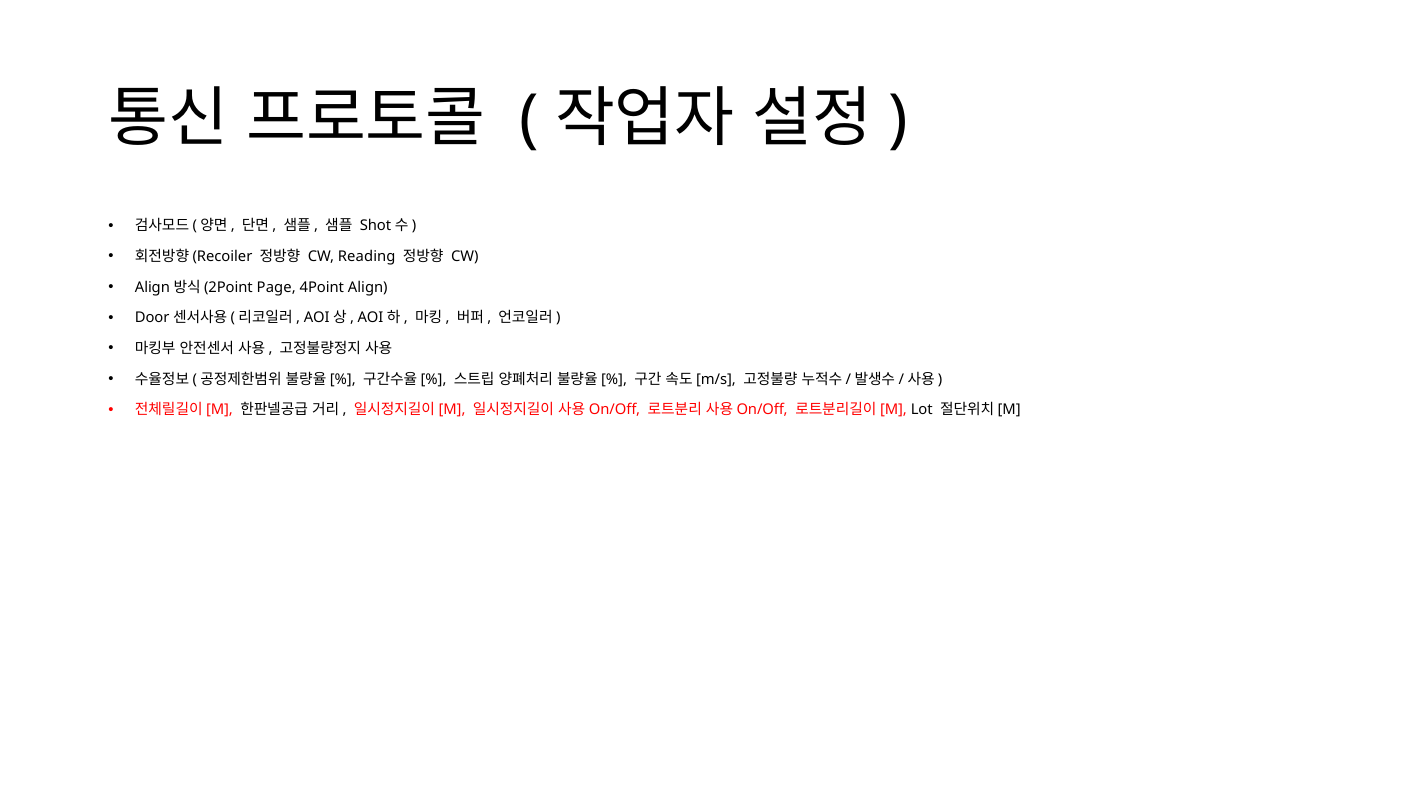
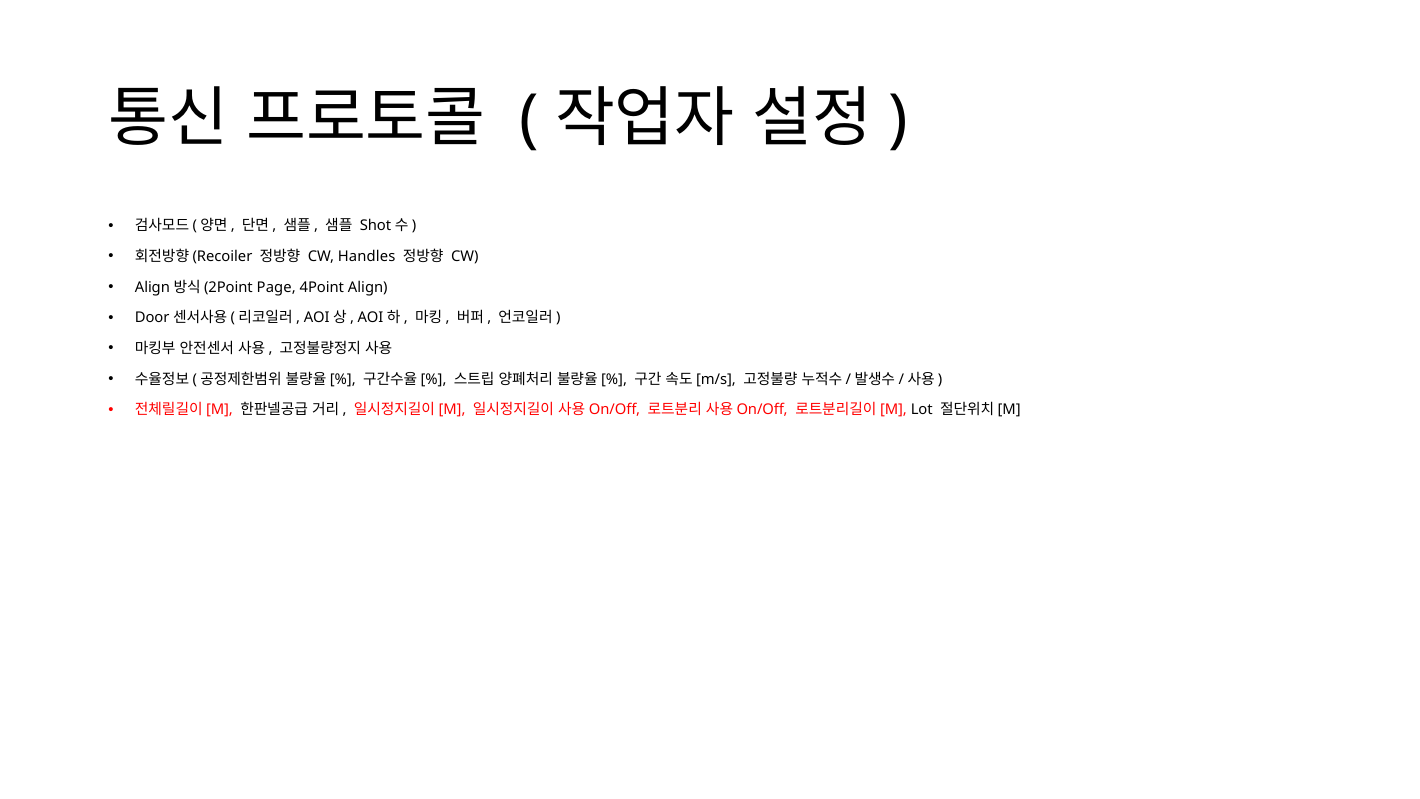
Reading: Reading -> Handles
